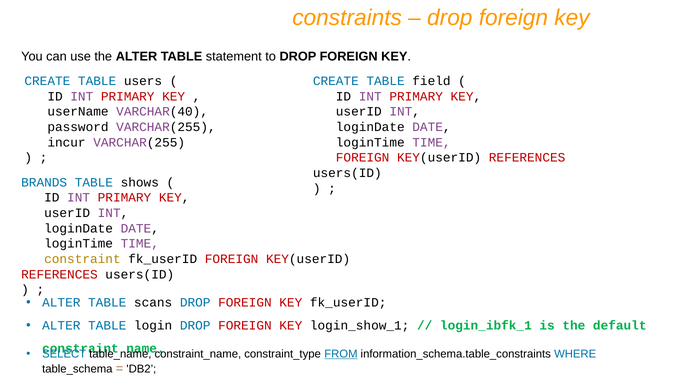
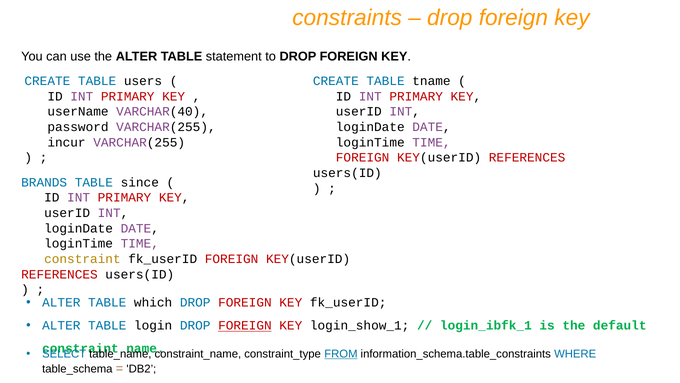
field: field -> tname
shows: shows -> since
scans: scans -> which
FOREIGN at (245, 325) underline: none -> present
